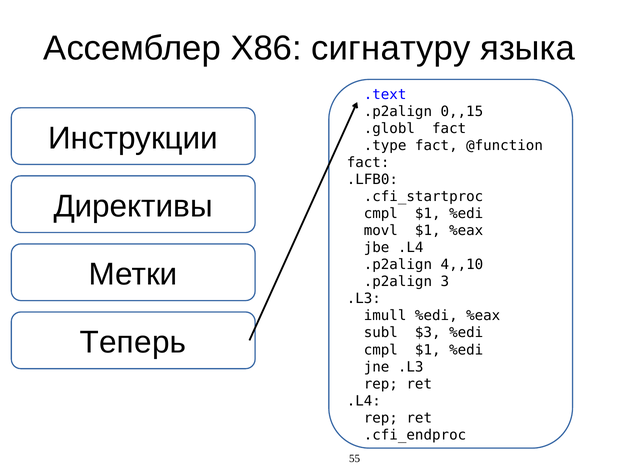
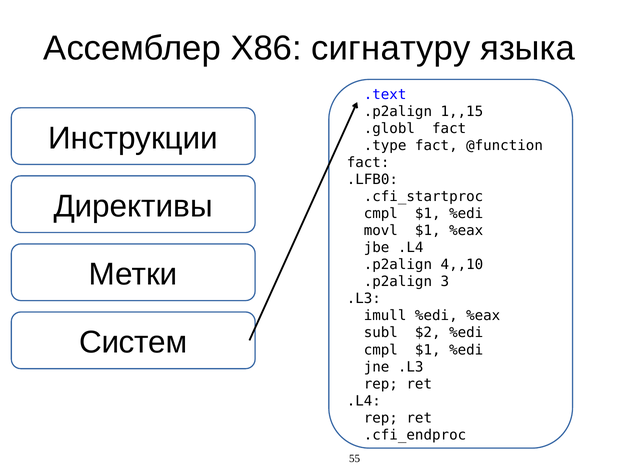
0,,15: 0,,15 -> 1,,15
$3: $3 -> $2
Теперь: Теперь -> Систем
